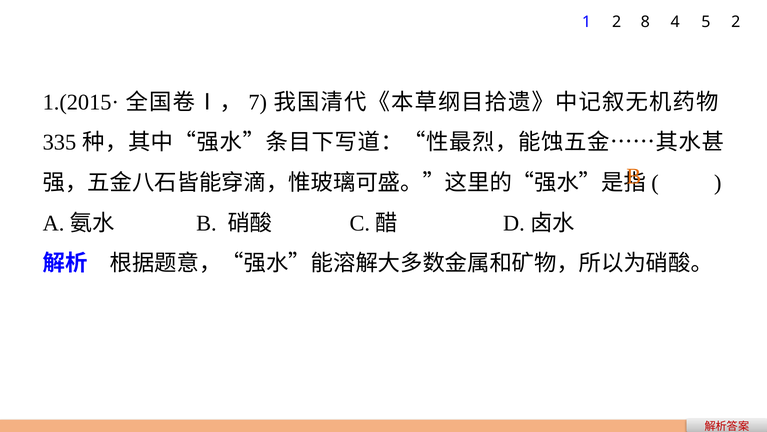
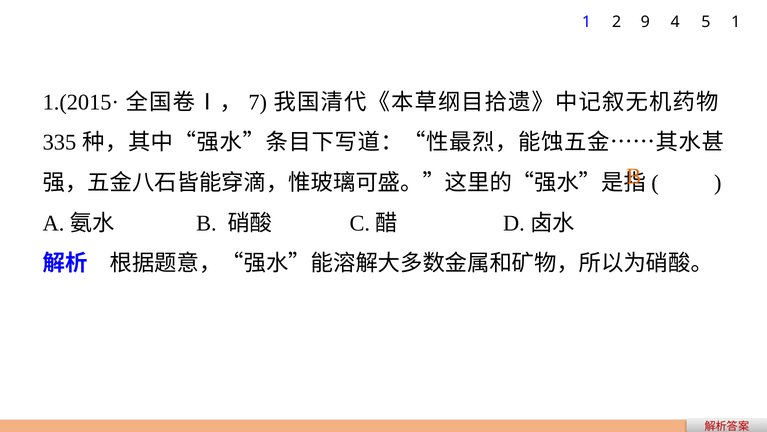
8: 8 -> 9
5 2: 2 -> 1
